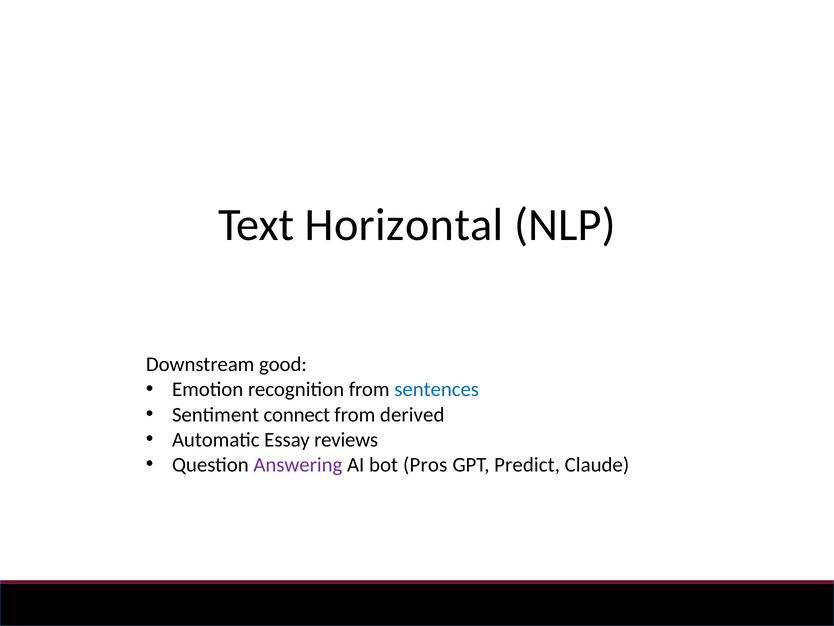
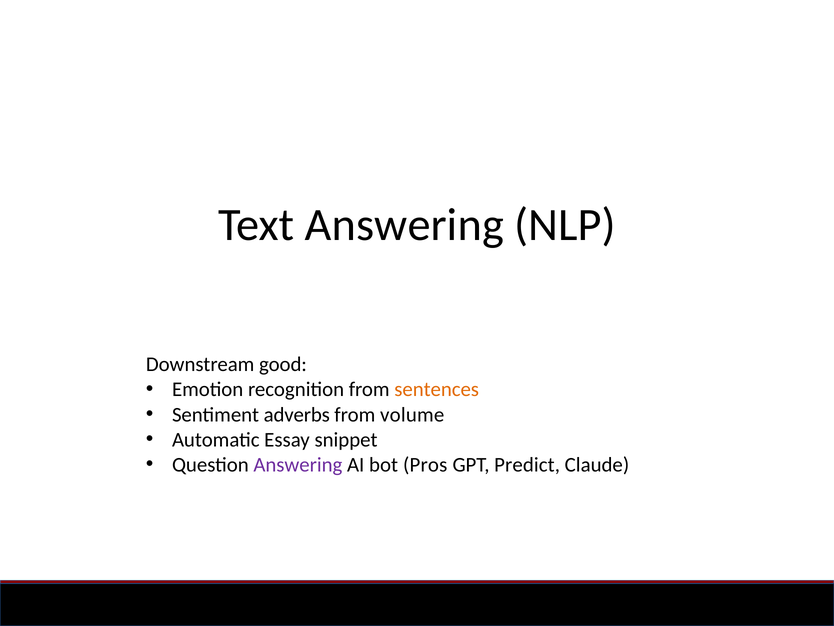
Text Horizontal: Horizontal -> Answering
sentences colour: blue -> orange
connect: connect -> adverbs
derived: derived -> volume
reviews: reviews -> snippet
